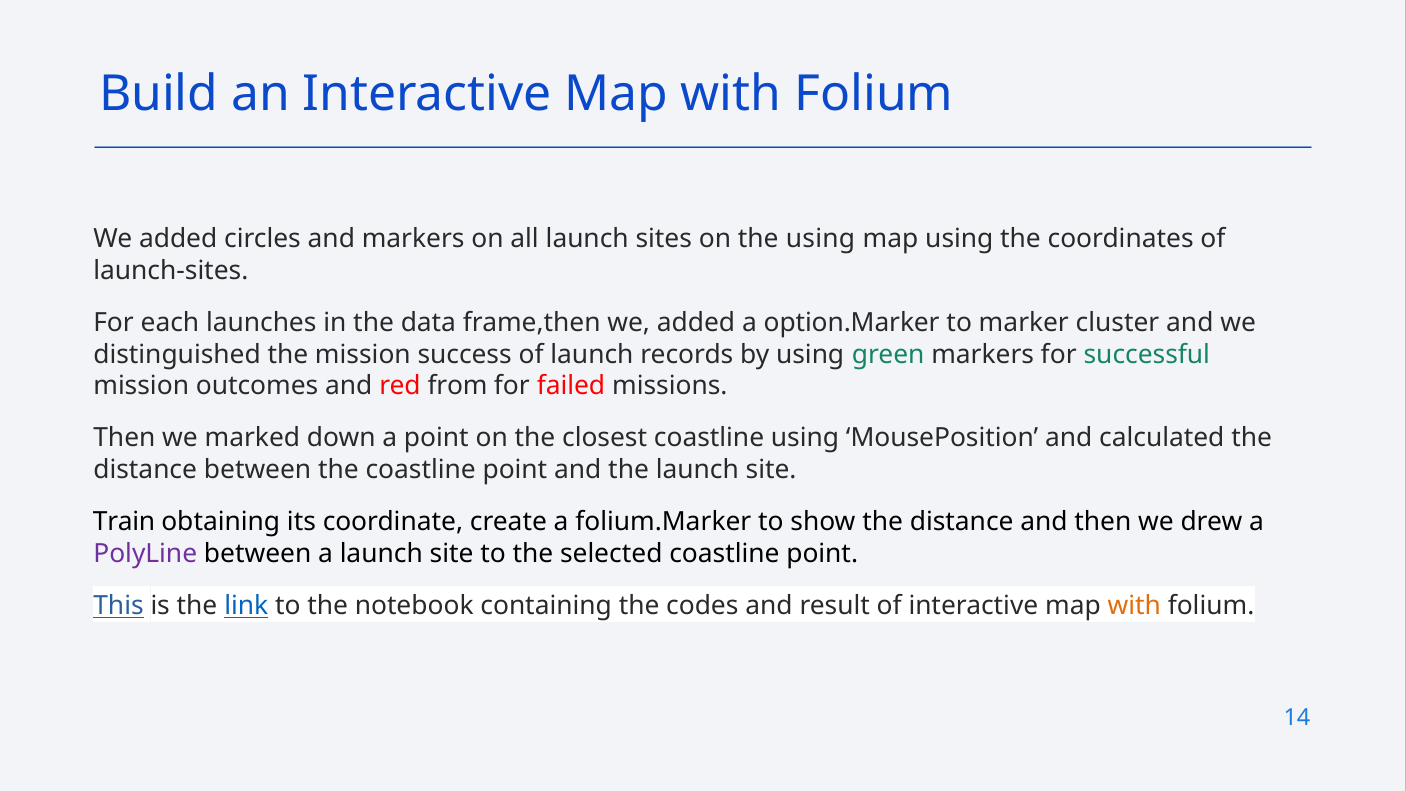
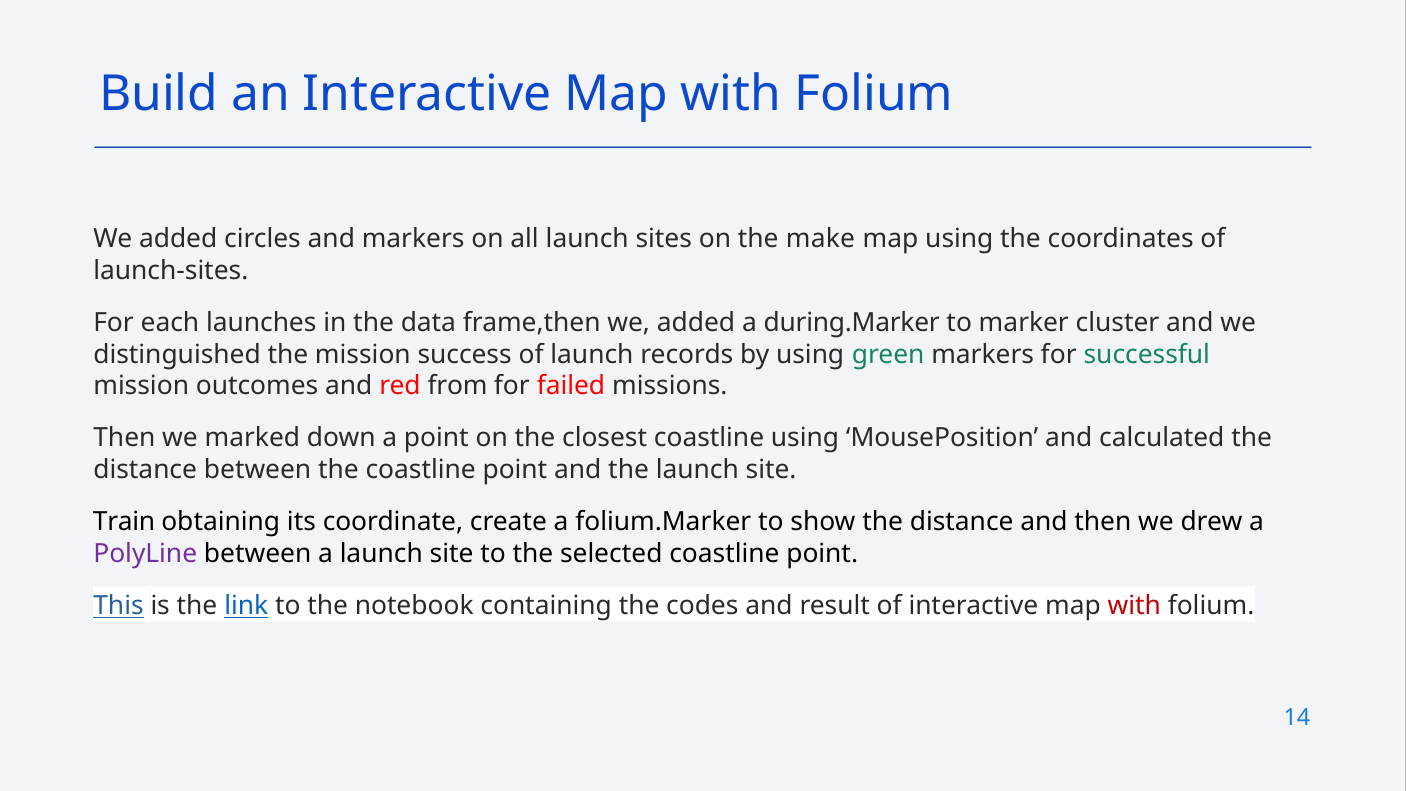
the using: using -> make
option.Marker: option.Marker -> during.Marker
with at (1134, 606) colour: orange -> red
